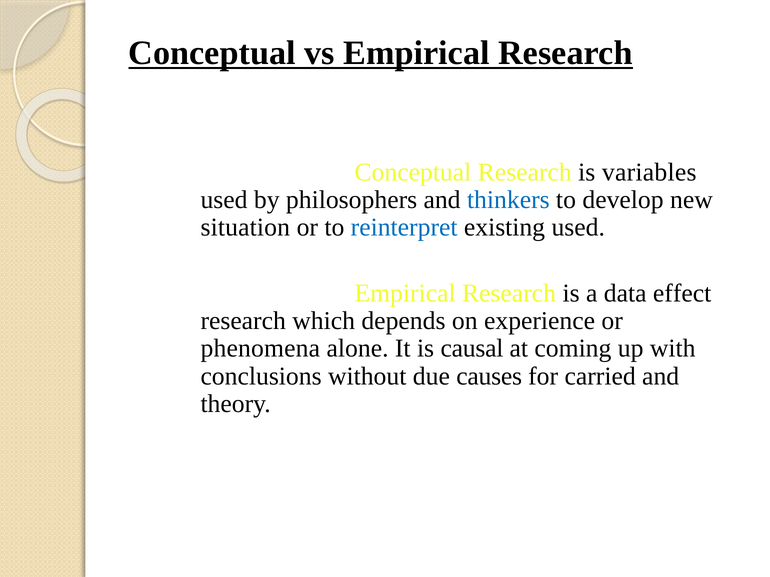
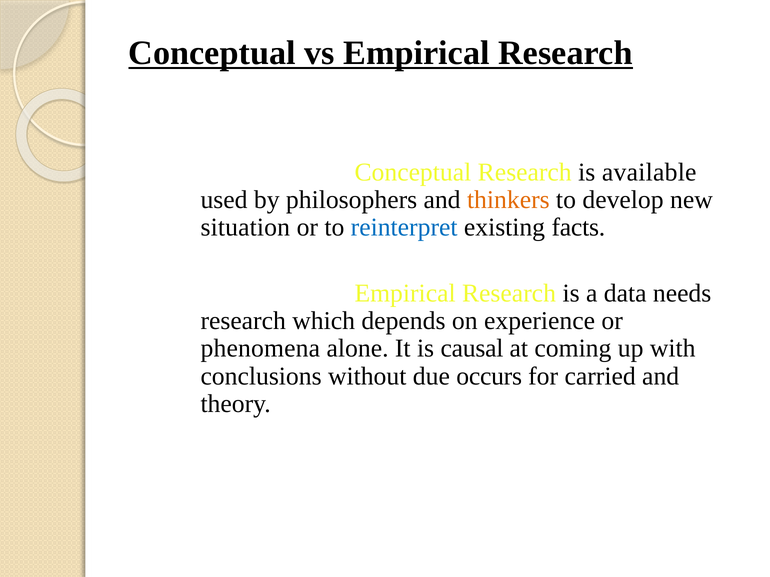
variables: variables -> available
thinkers colour: blue -> orange
existing used: used -> facts
effect: effect -> needs
causes: causes -> occurs
